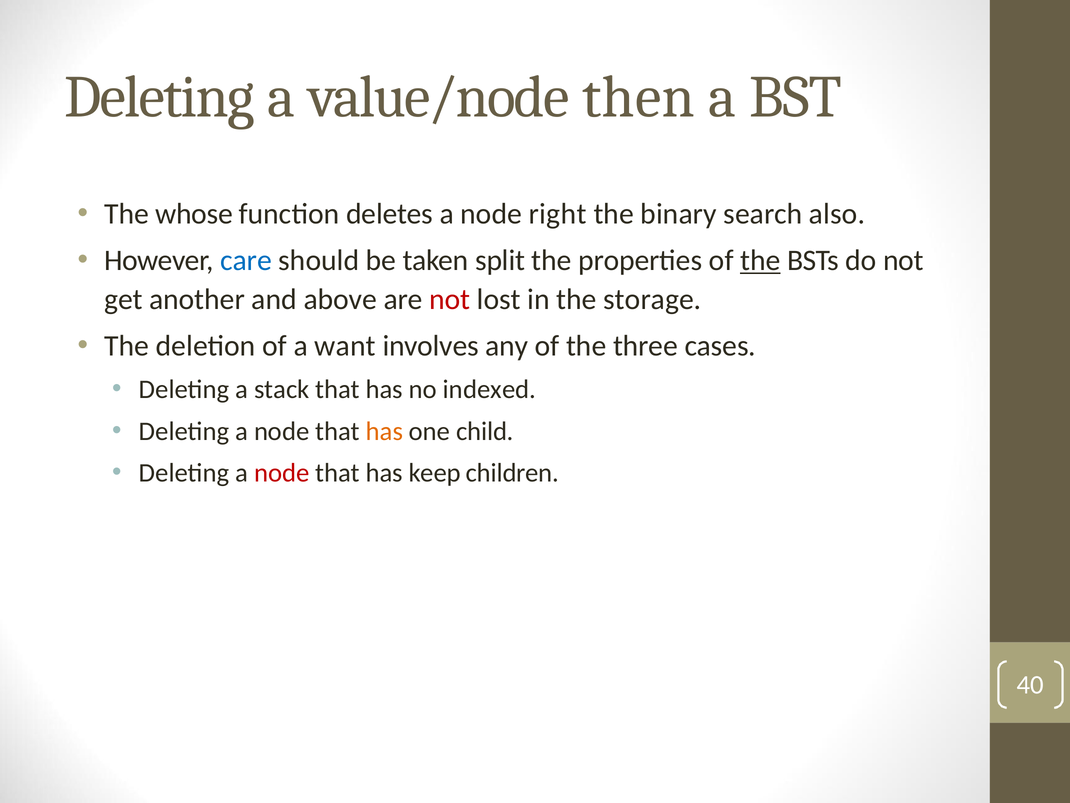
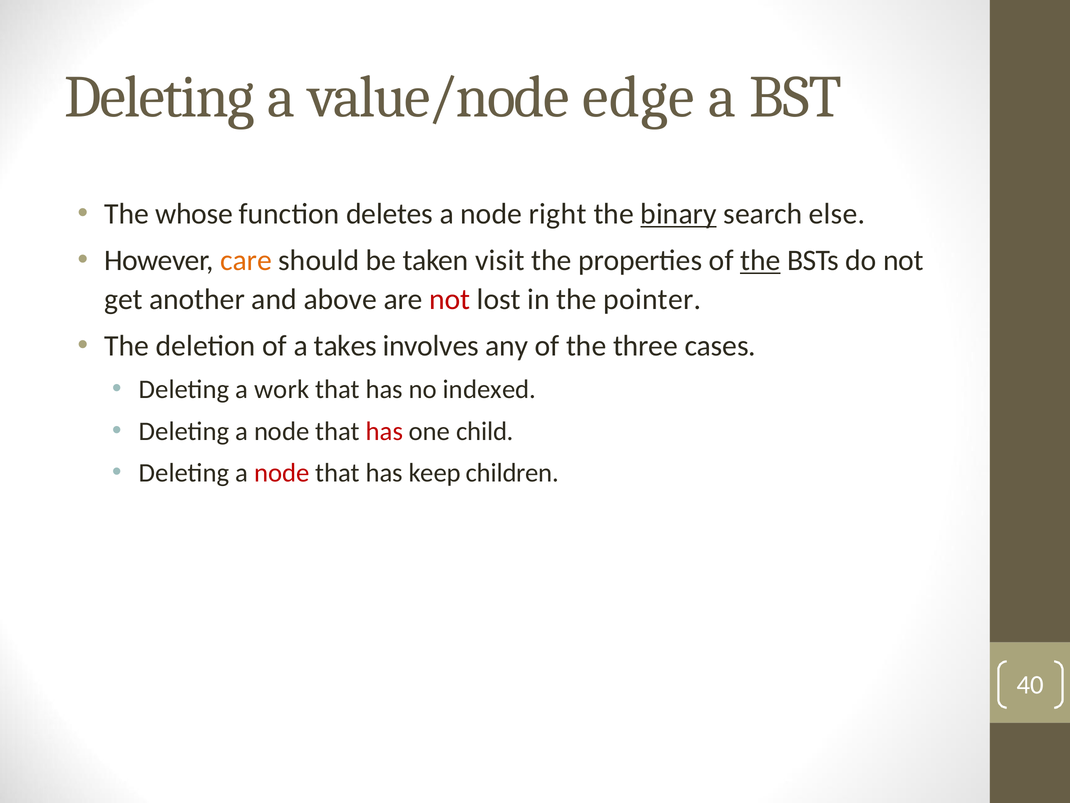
then: then -> edge
binary underline: none -> present
also: also -> else
care colour: blue -> orange
split: split -> visit
storage: storage -> pointer
want: want -> takes
stack: stack -> work
has at (384, 431) colour: orange -> red
